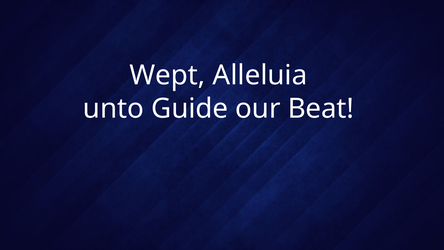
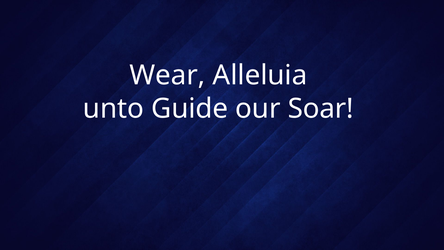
Wept: Wept -> Wear
Beat: Beat -> Soar
